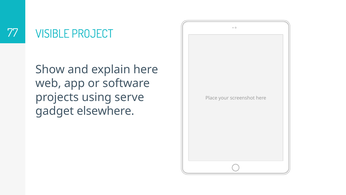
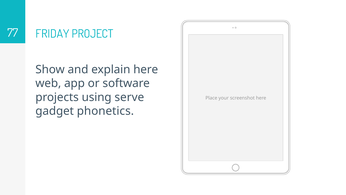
VISIBLE: VISIBLE -> FRIDAY
elsewhere: elsewhere -> phonetics
